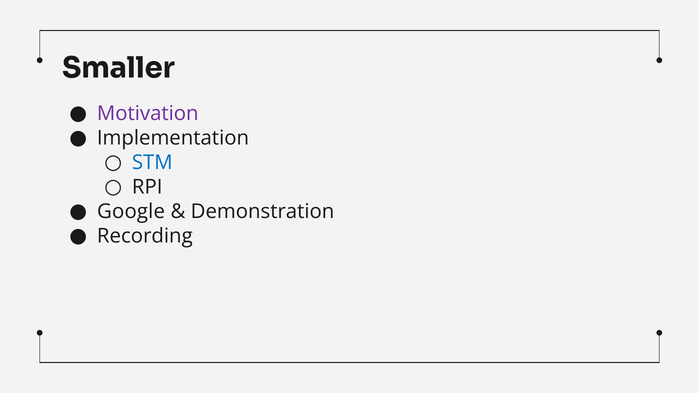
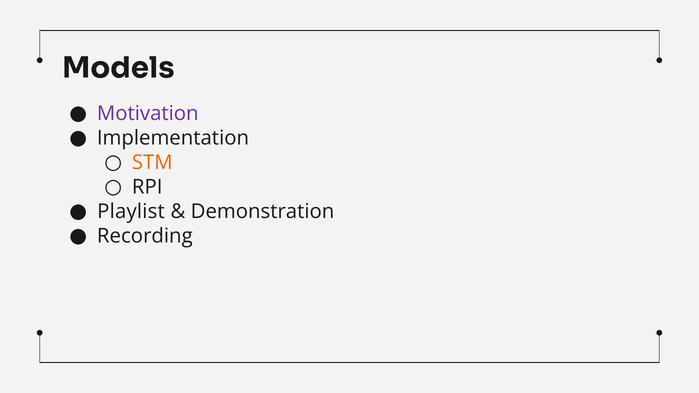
Smaller: Smaller -> Models
STM colour: blue -> orange
Google: Google -> Playlist
